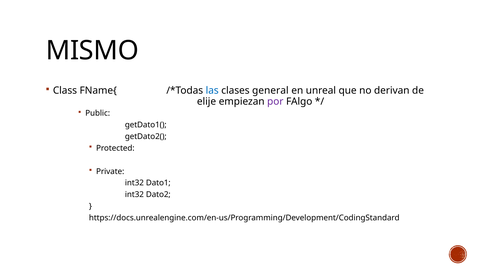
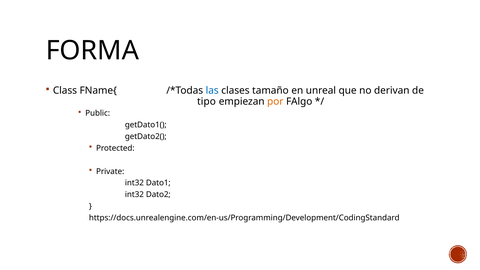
MISMO: MISMO -> FORMA
general: general -> tamaño
elije: elije -> tipo
por colour: purple -> orange
